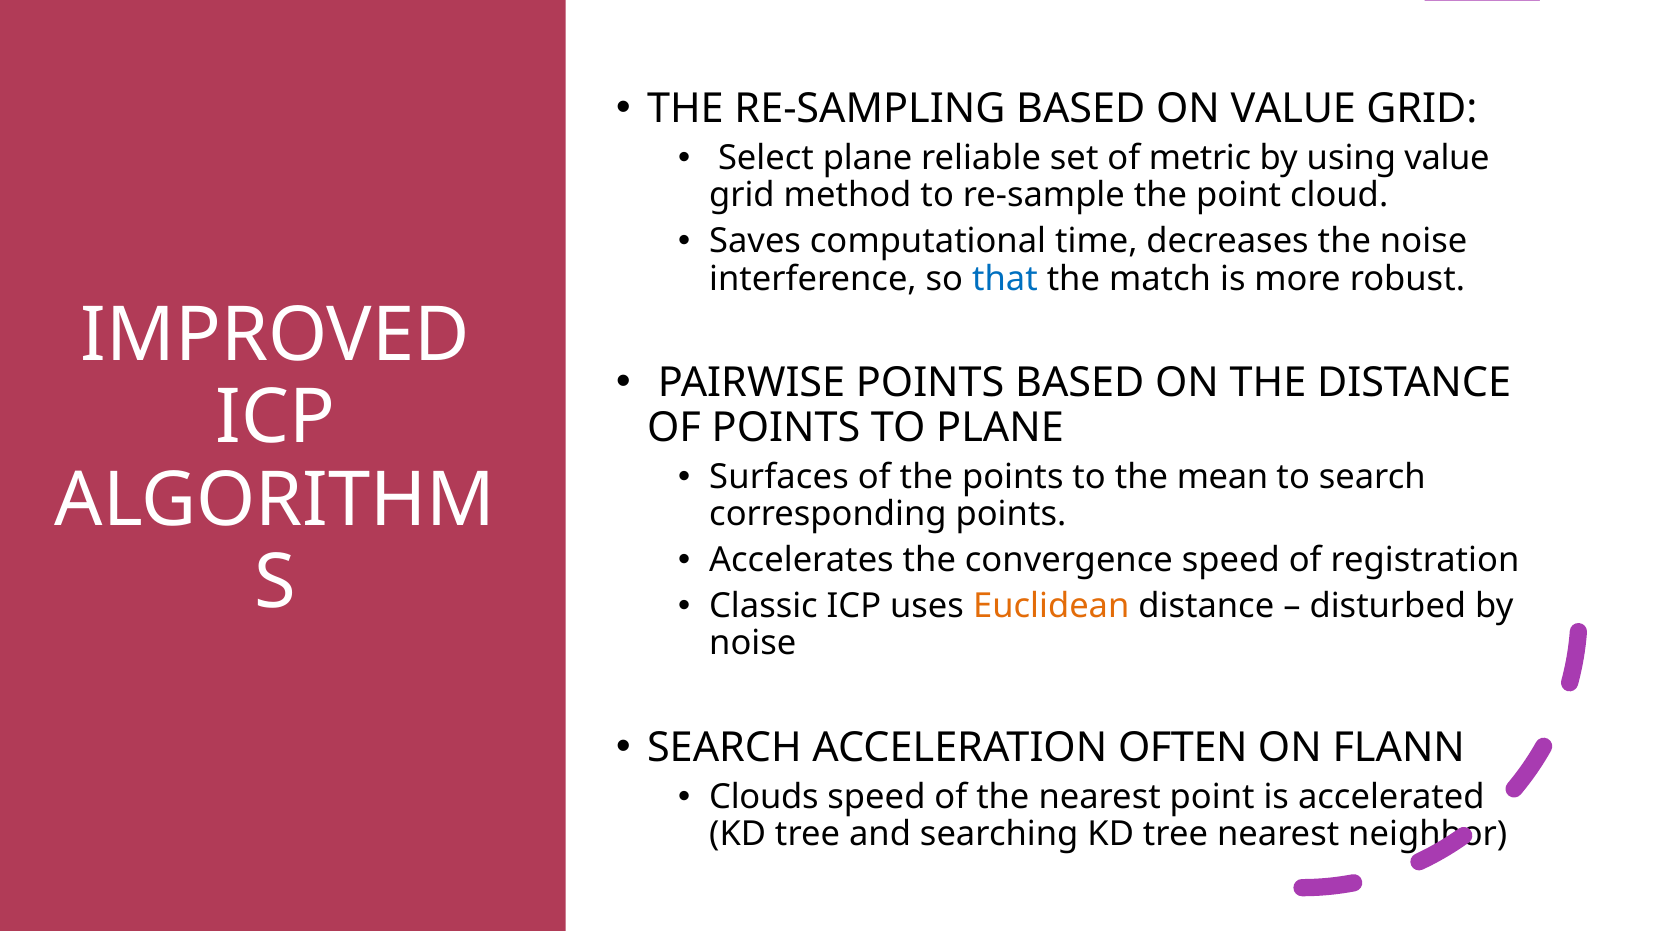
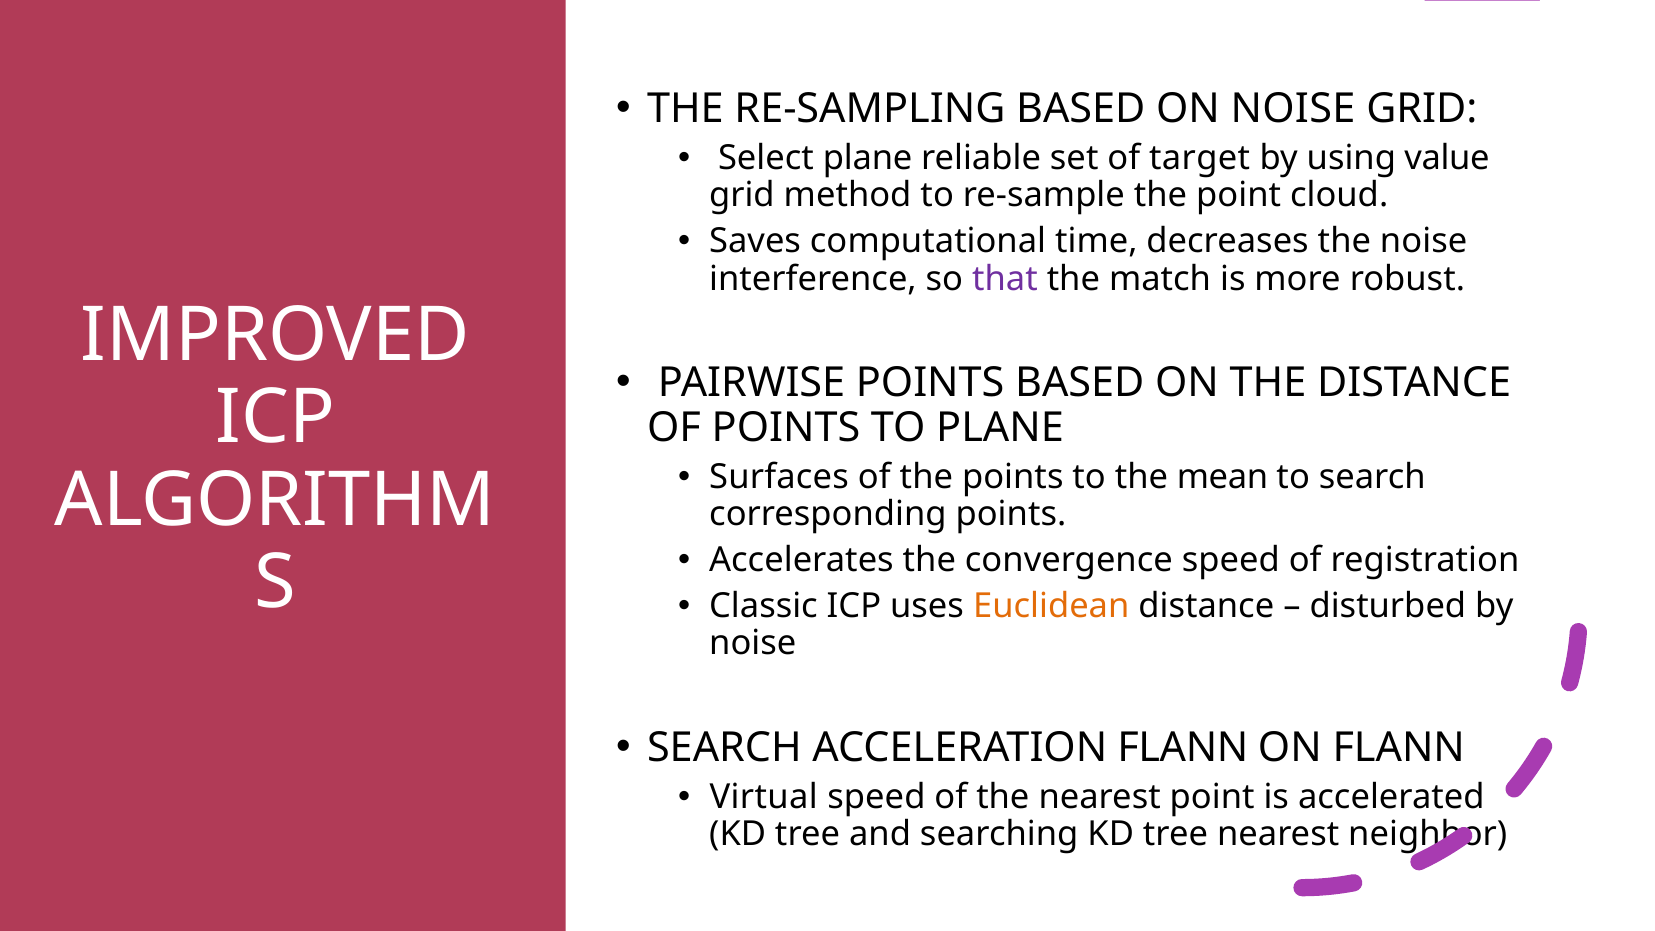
ON VALUE: VALUE -> NOISE
metric: metric -> target
that colour: blue -> purple
ACCELERATION OFTEN: OFTEN -> FLANN
Clouds: Clouds -> Virtual
